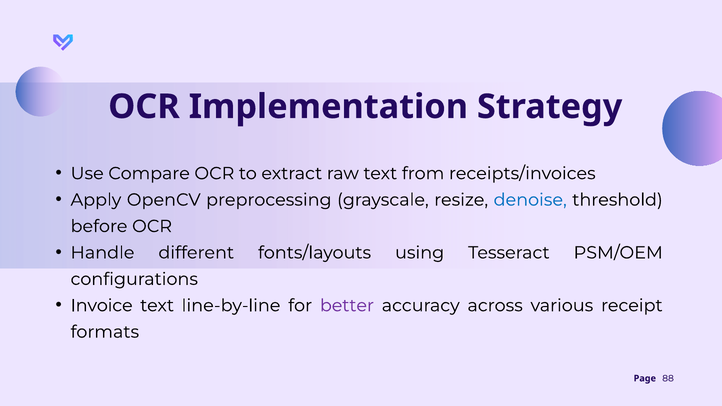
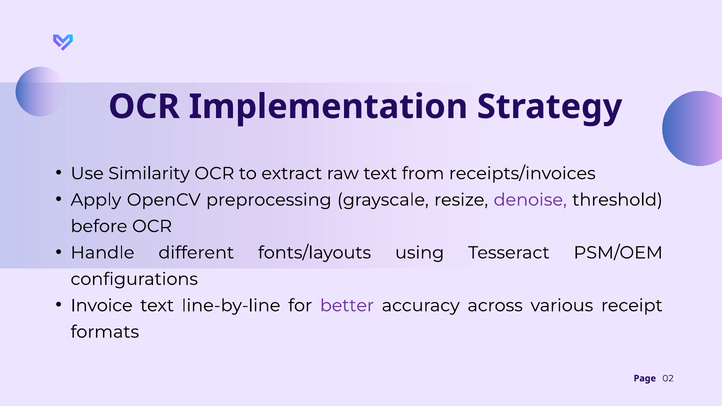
Compare: Compare -> Similarity
denoise colour: blue -> purple
88: 88 -> 02
